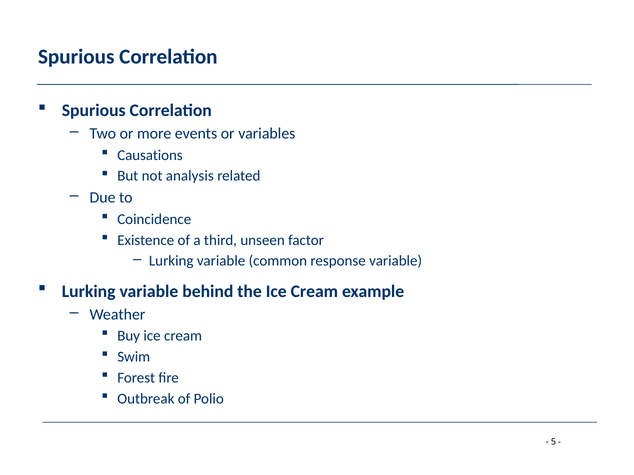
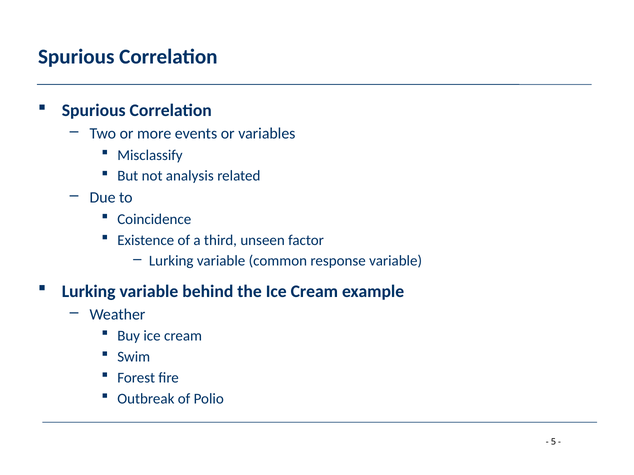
Causations: Causations -> Misclassify
